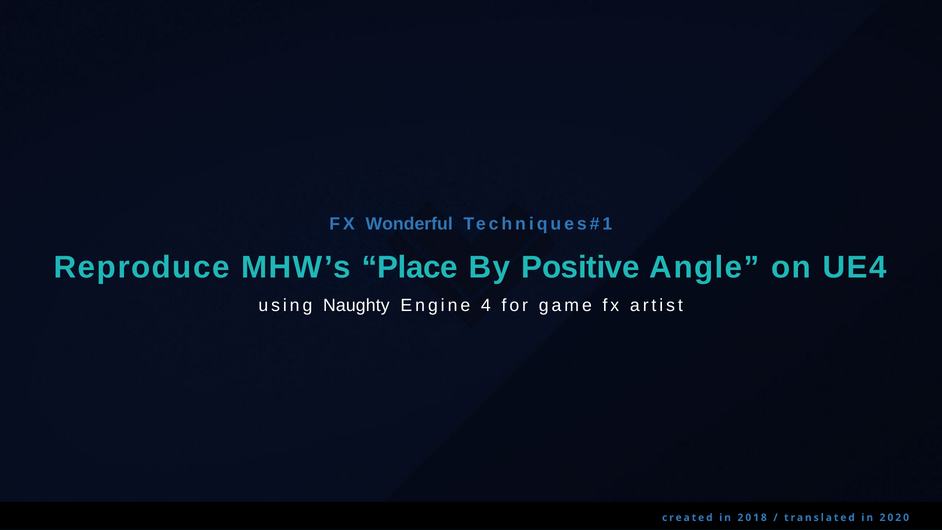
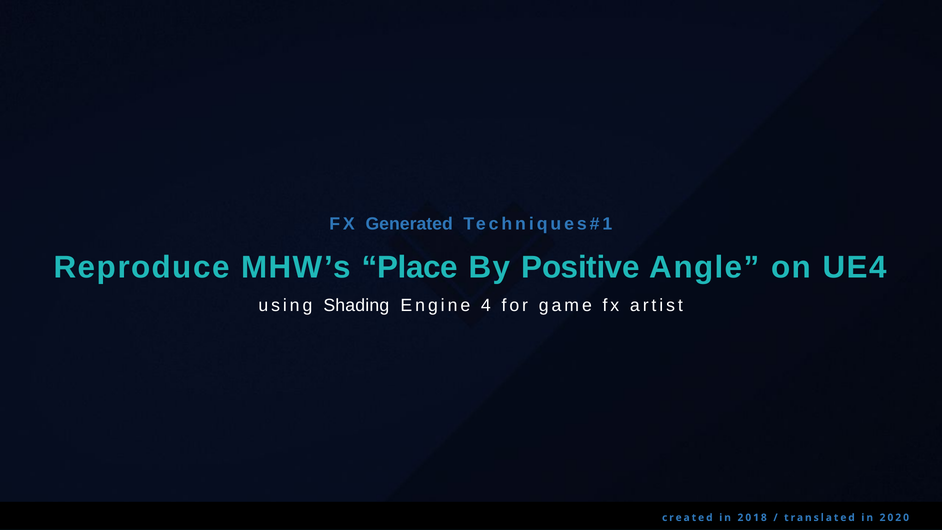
Wonderful: Wonderful -> Generated
Naughty: Naughty -> Shading
